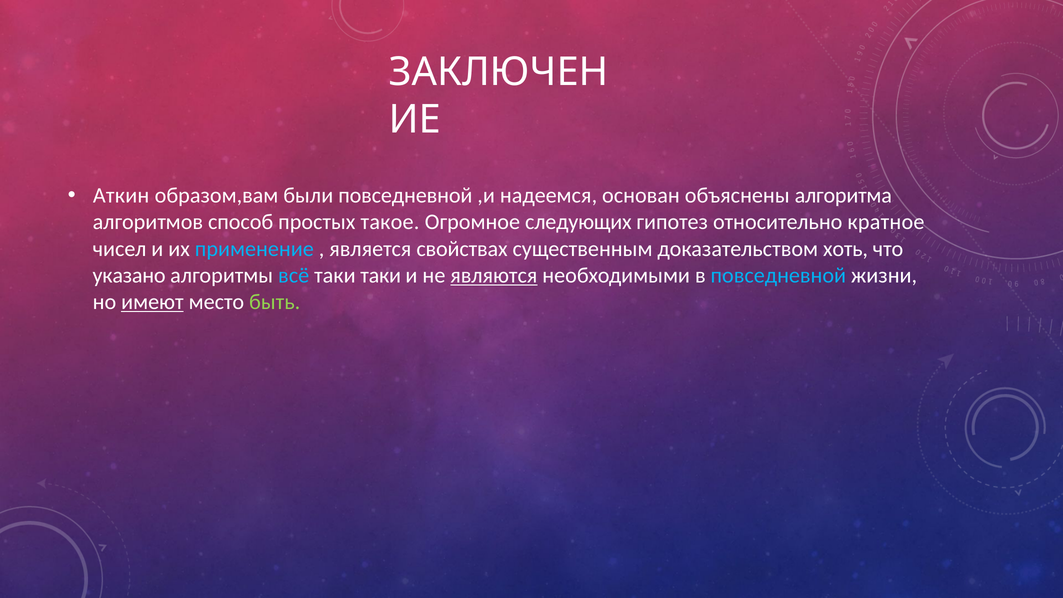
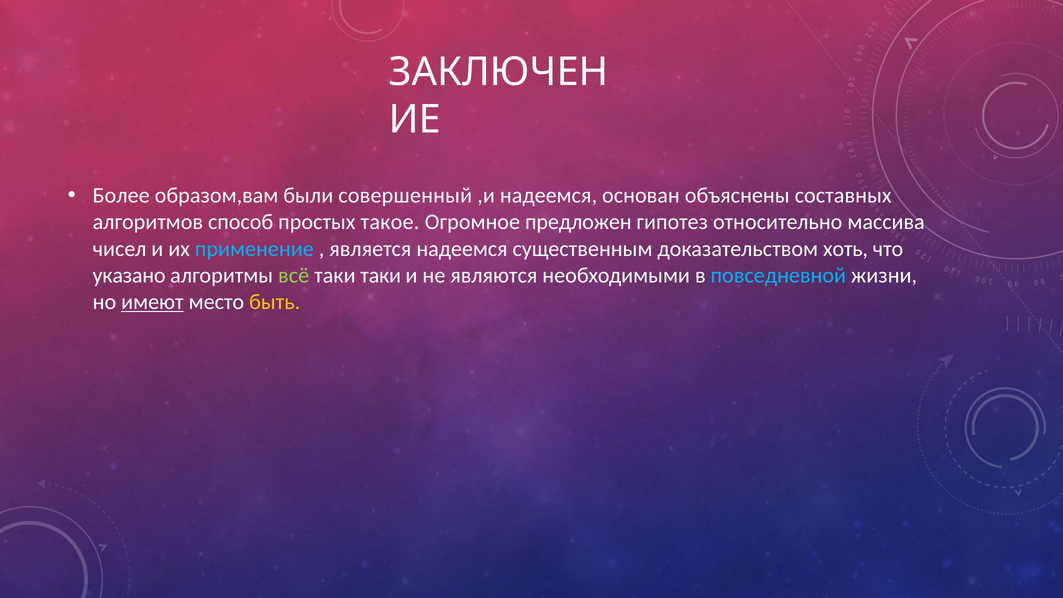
Аткин: Аткин -> Более
были повседневной: повседневной -> совершенный
алгоритма: алгоритма -> составных
следующих: следующих -> предложен
кратное: кратное -> массива
является свойствах: свойствах -> надеемся
всё colour: light blue -> light green
являются underline: present -> none
быть colour: light green -> yellow
